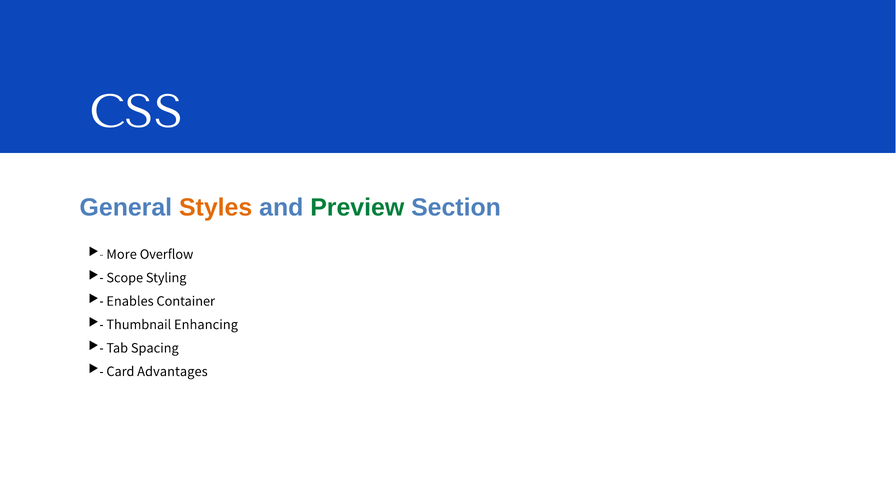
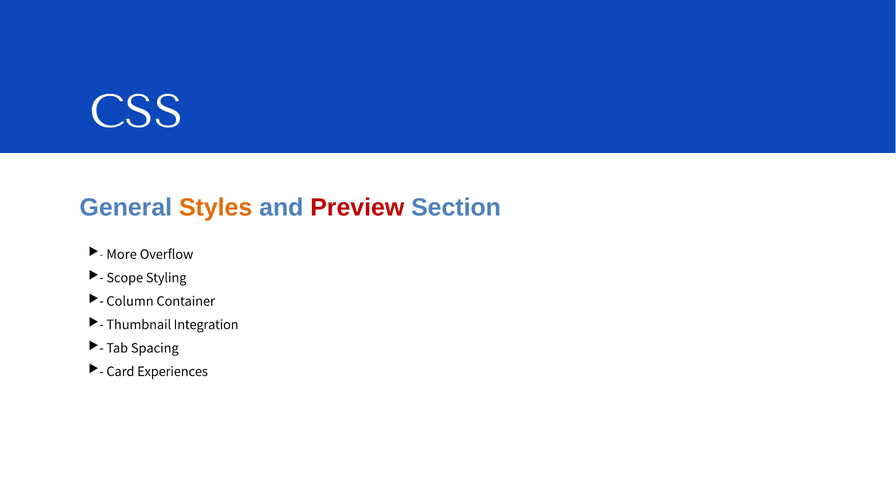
Preview colour: green -> red
Enables: Enables -> Column
Enhancing: Enhancing -> Integration
Advantages: Advantages -> Experiences
